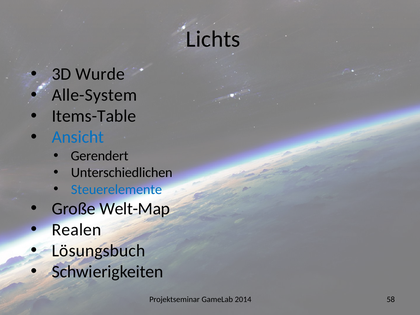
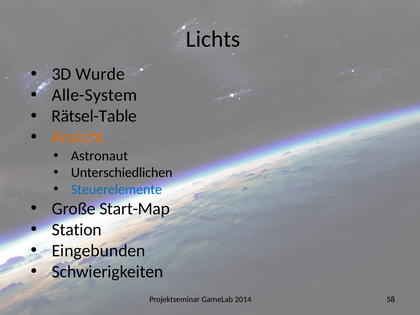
Items-Table: Items-Table -> Rätsel-Table
Ansicht colour: blue -> orange
Gerendert: Gerendert -> Astronaut
Welt-Map: Welt-Map -> Start-Map
Realen: Realen -> Station
Lösungsbuch: Lösungsbuch -> Eingebunden
